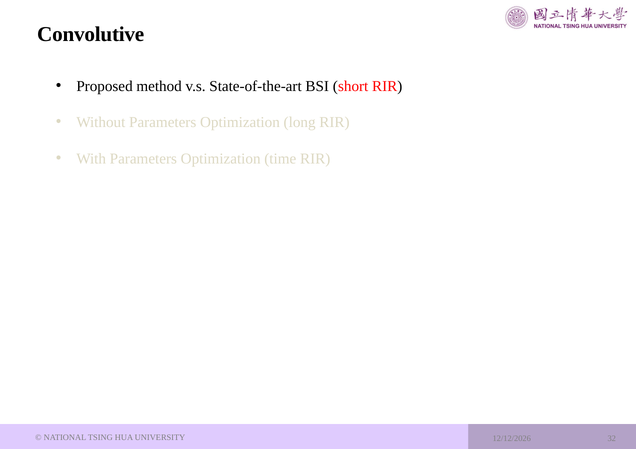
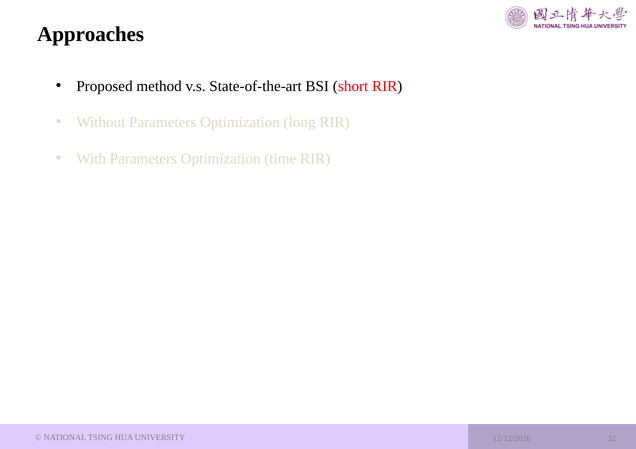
Convolutive: Convolutive -> Approaches
